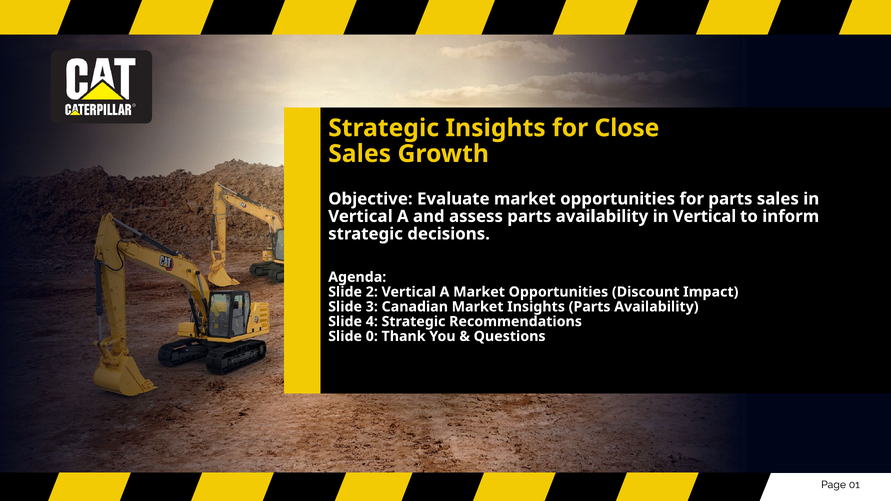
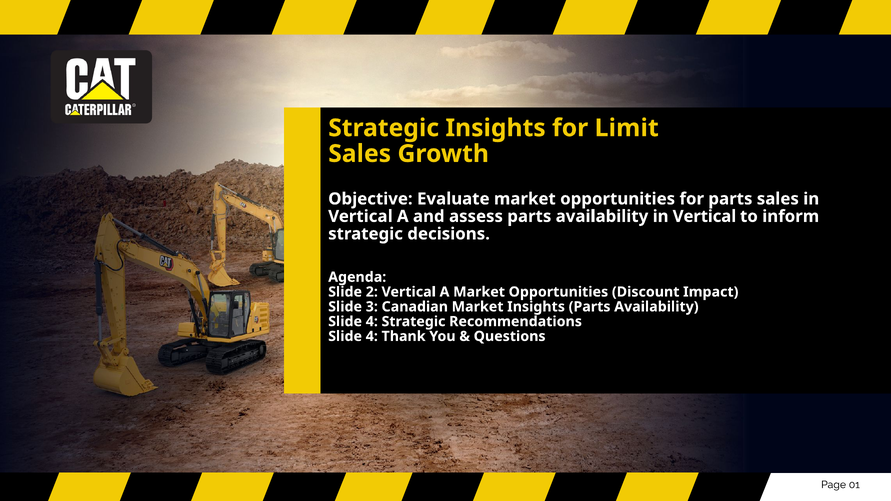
Close: Close -> Limit
0 at (372, 336): 0 -> 4
